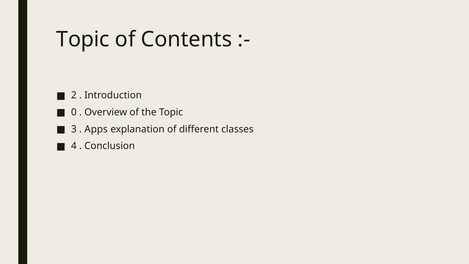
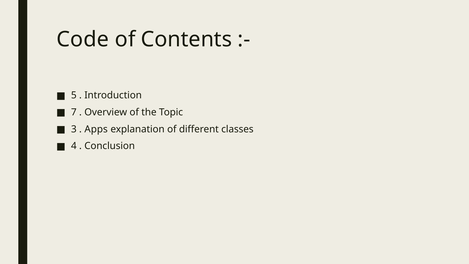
Topic at (83, 39): Topic -> Code
2: 2 -> 5
0: 0 -> 7
